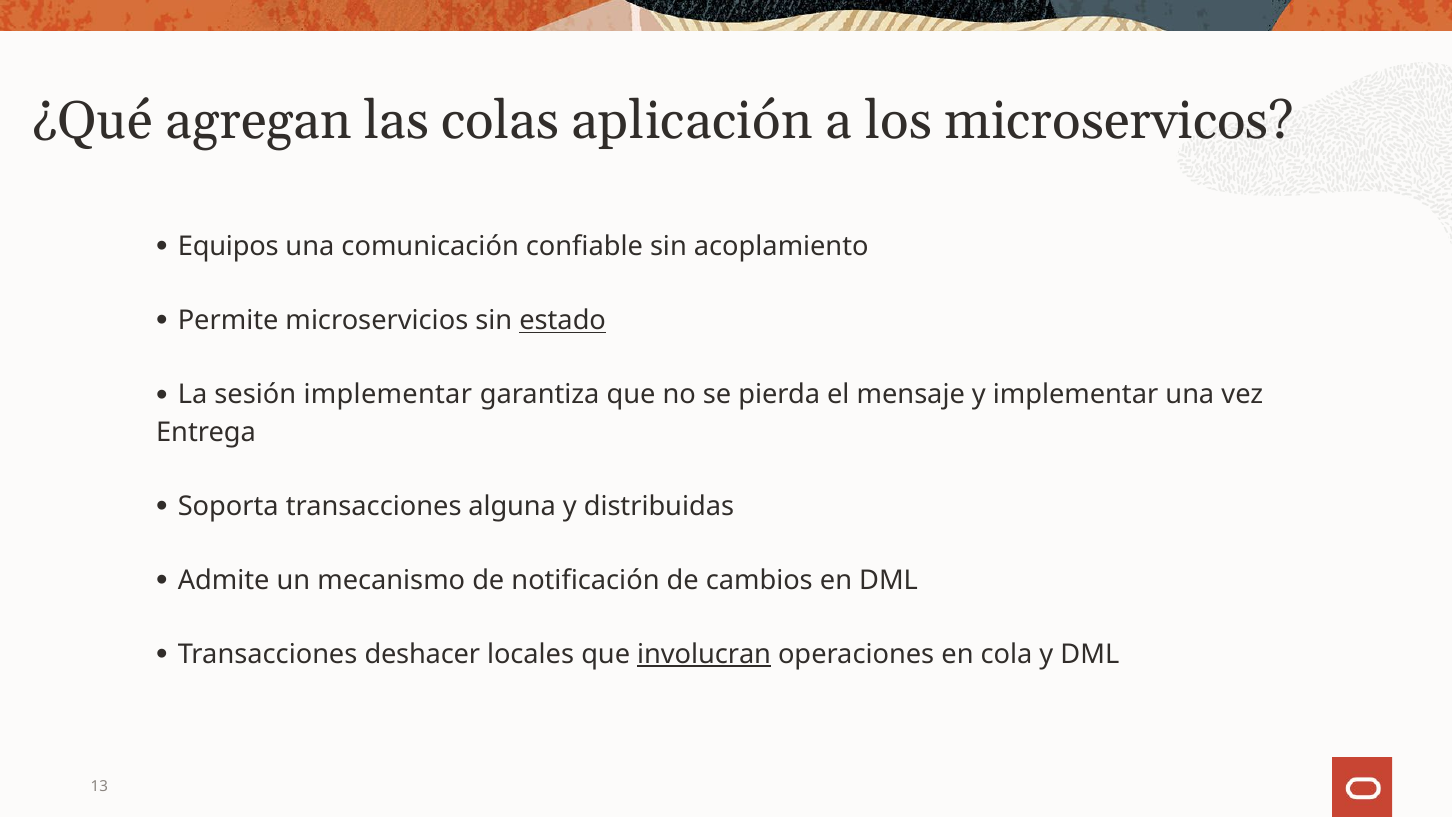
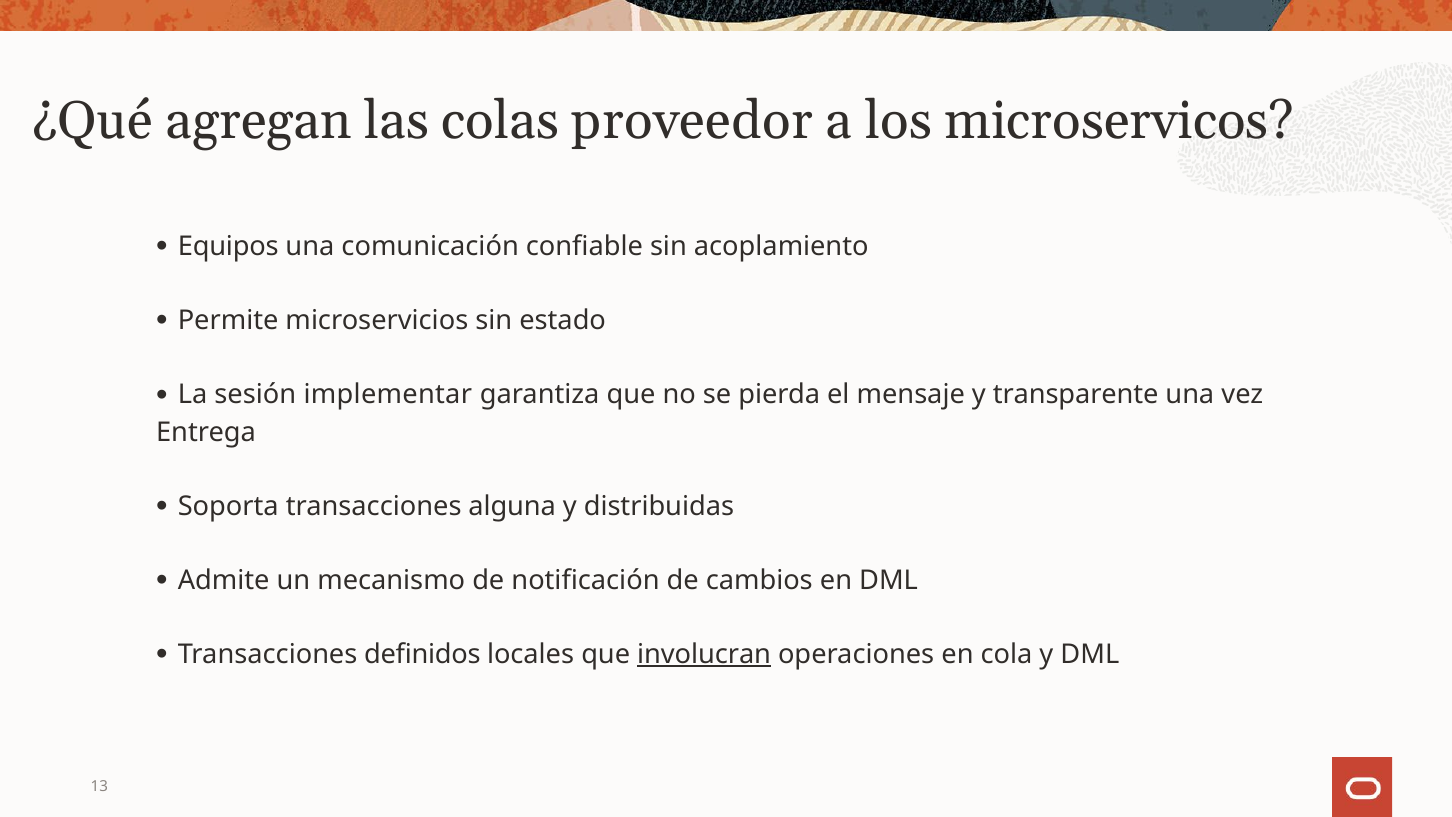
aplicación: aplicación -> proveedor
estado underline: present -> none
y implementar: implementar -> transparente
deshacer: deshacer -> definidos
